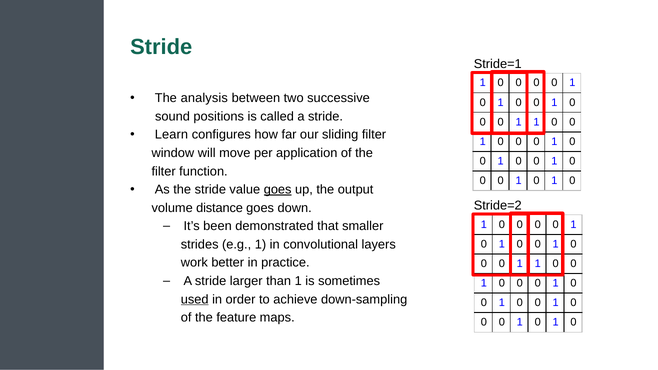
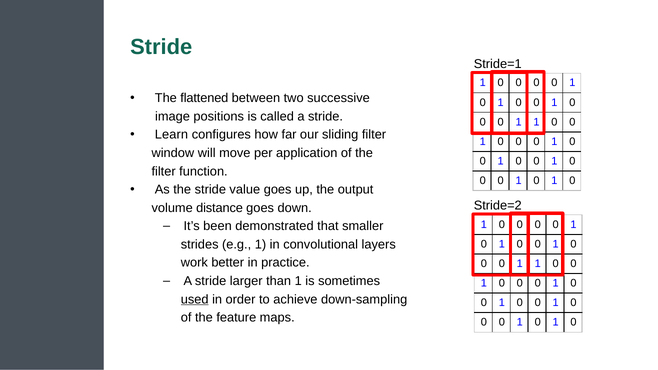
analysis: analysis -> flattened
sound: sound -> image
goes at (278, 190) underline: present -> none
